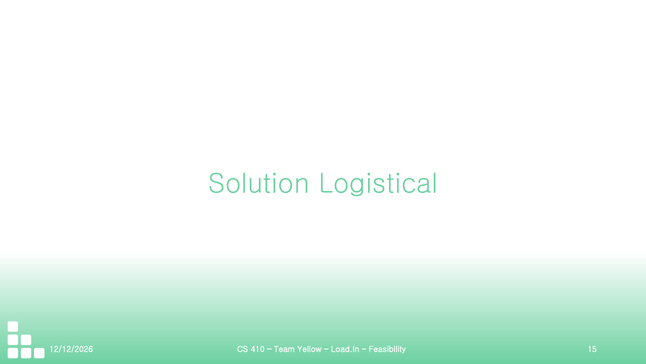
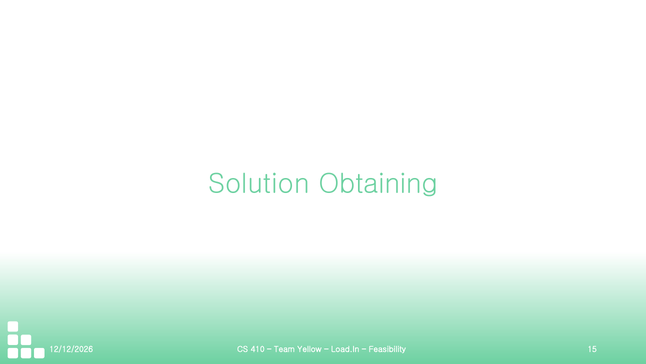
Logistical: Logistical -> Obtaining
